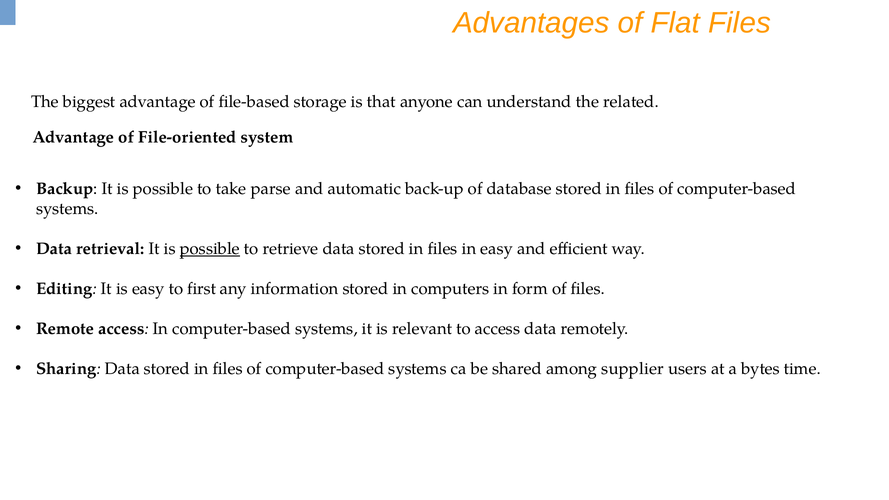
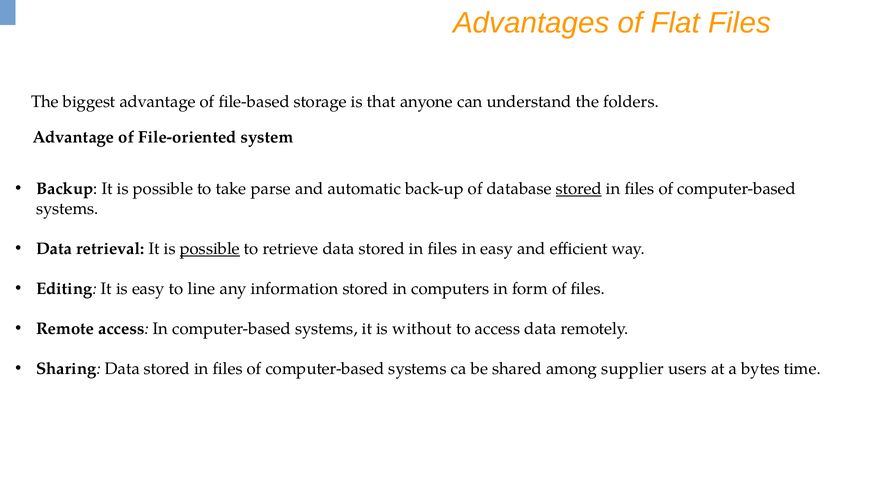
related: related -> folders
stored at (579, 189) underline: none -> present
first: first -> line
relevant: relevant -> without
